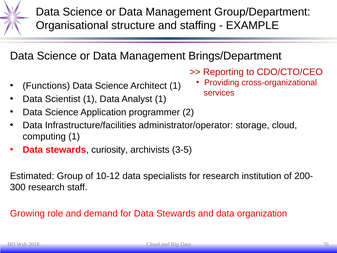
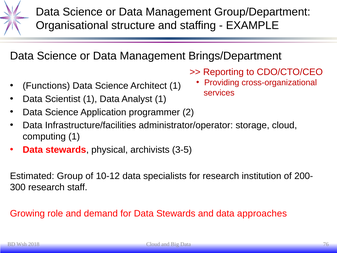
curiosity: curiosity -> physical
organization: organization -> approaches
